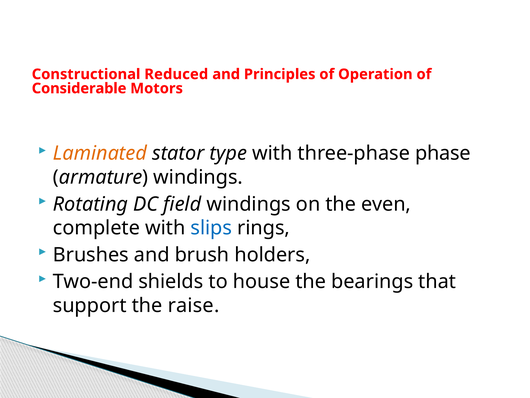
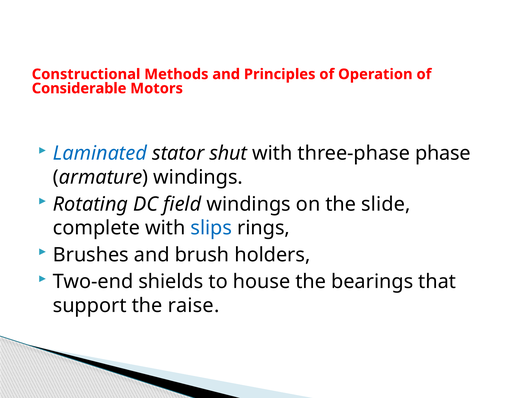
Reduced: Reduced -> Methods
Laminated colour: orange -> blue
type: type -> shut
even: even -> slide
